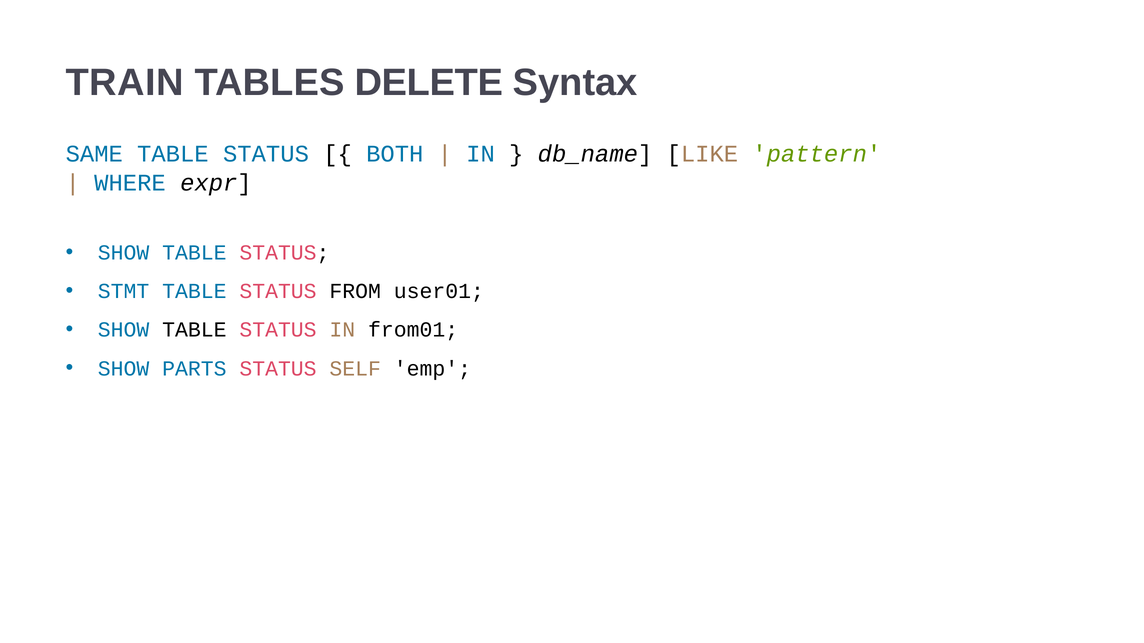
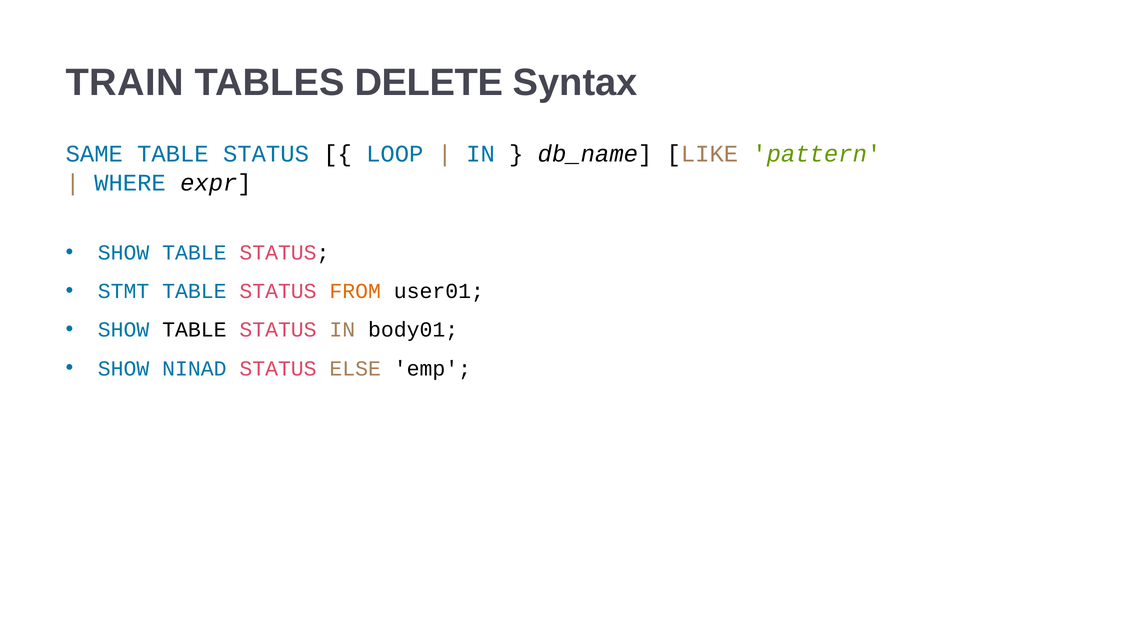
BOTH: BOTH -> LOOP
FROM colour: black -> orange
from01: from01 -> body01
PARTS: PARTS -> NINAD
SELF: SELF -> ELSE
